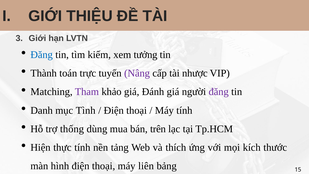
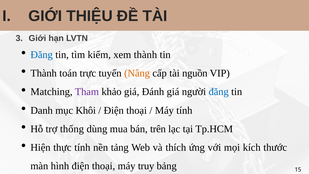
xem tưởng: tưởng -> thành
Nâng colour: purple -> orange
nhược: nhược -> nguồn
đăng at (219, 92) colour: purple -> blue
Tình: Tình -> Khôi
liên: liên -> truy
